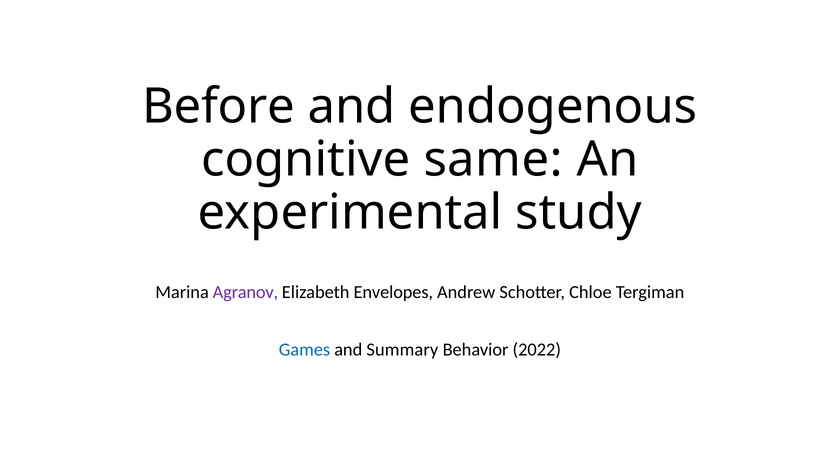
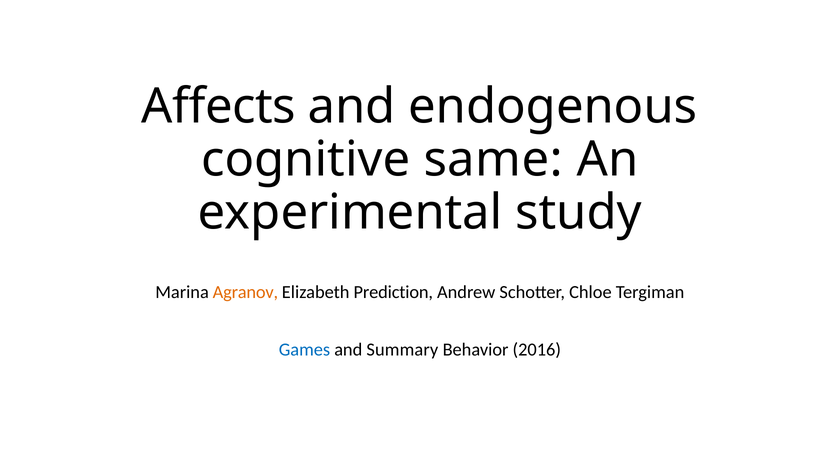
Before: Before -> Affects
Agranov colour: purple -> orange
Envelopes: Envelopes -> Prediction
2022: 2022 -> 2016
